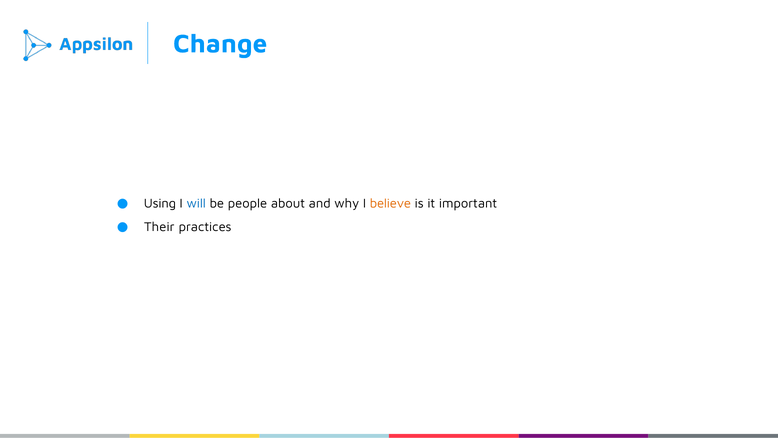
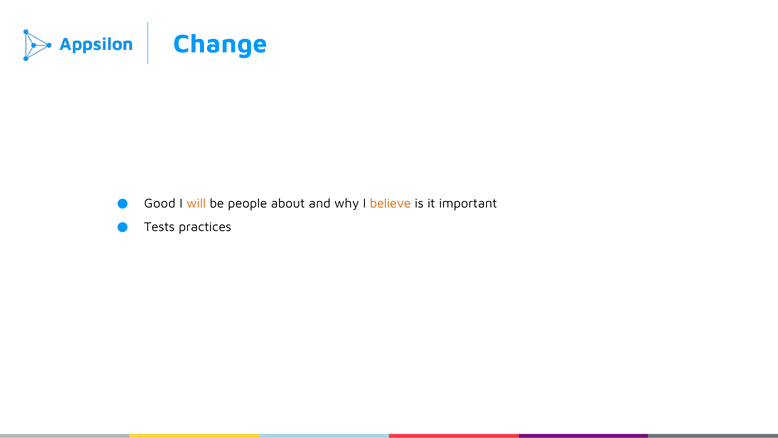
Using: Using -> Good
will colour: blue -> orange
Their: Their -> Tests
